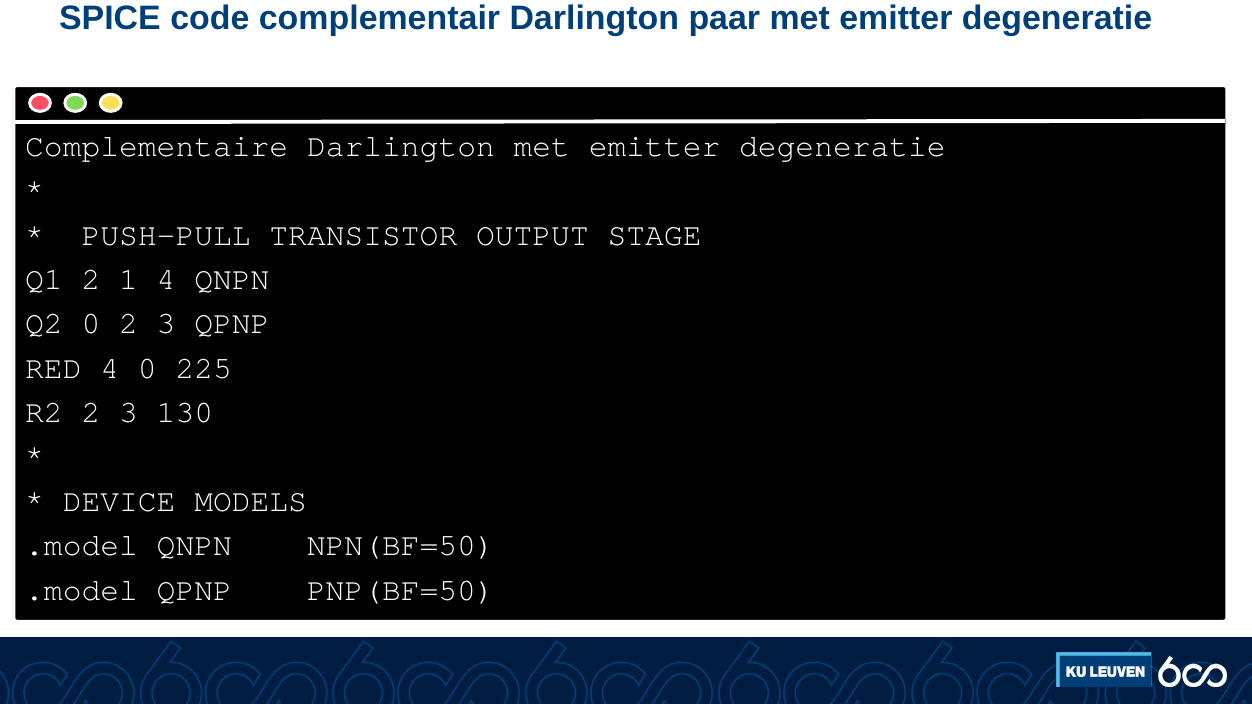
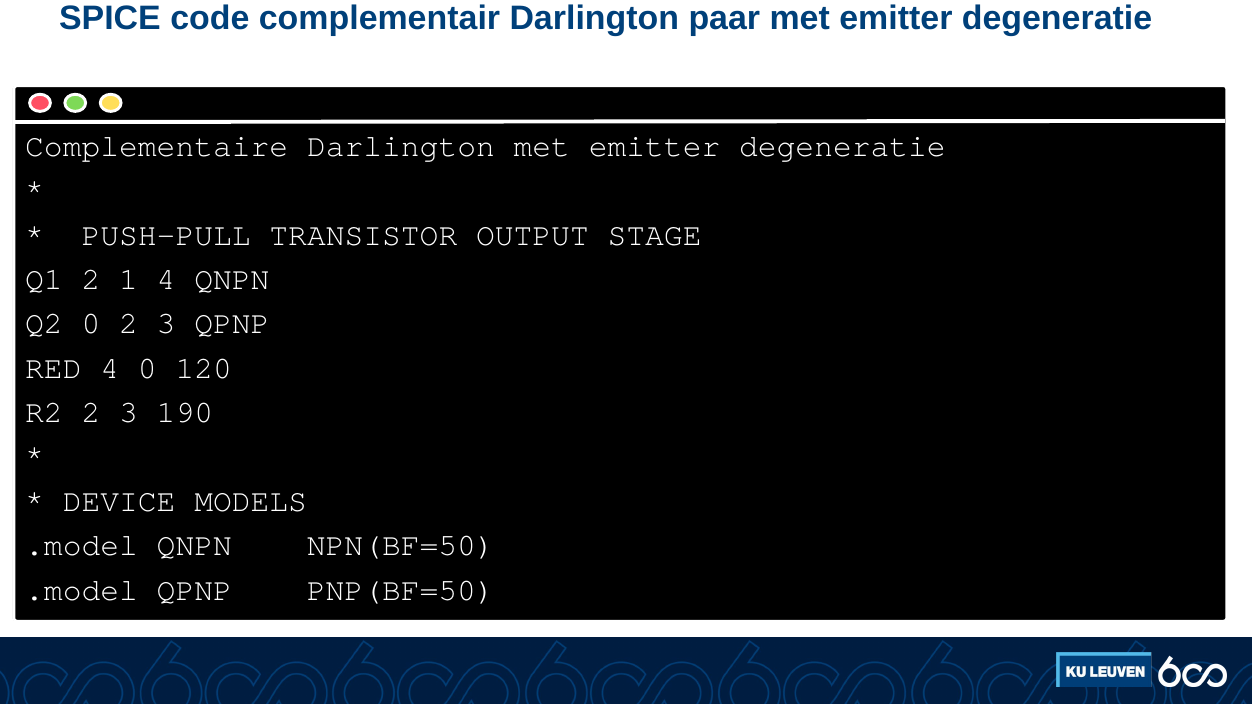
225: 225 -> 120
130: 130 -> 190
